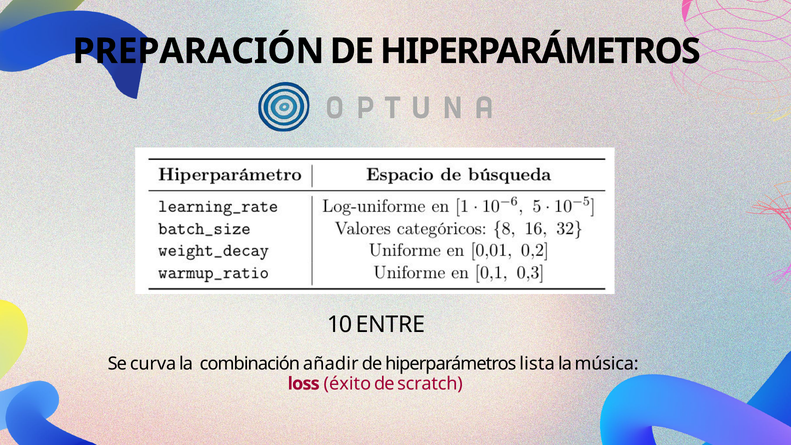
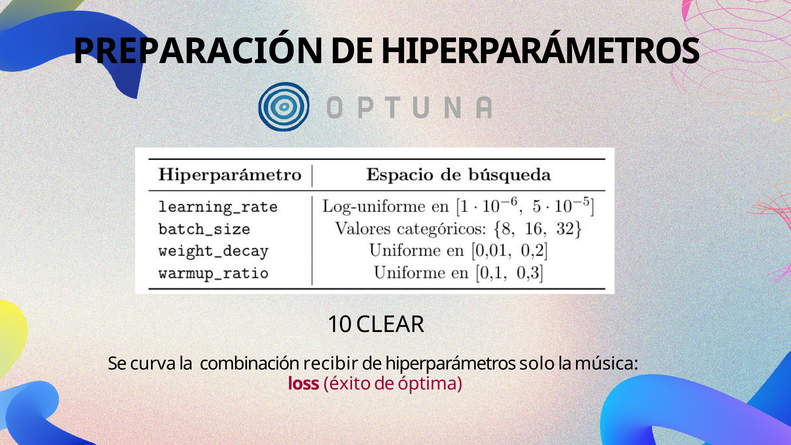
ENTRE: ENTRE -> CLEAR
añadir: añadir -> recibir
lista: lista -> solo
scratch: scratch -> óptima
